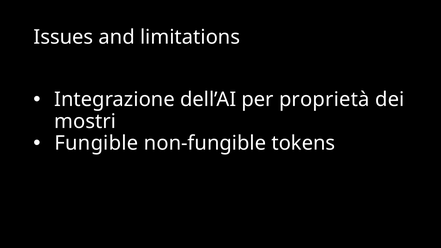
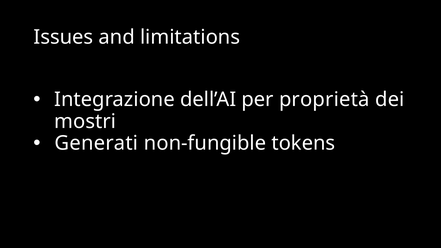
Fungible: Fungible -> Generati
